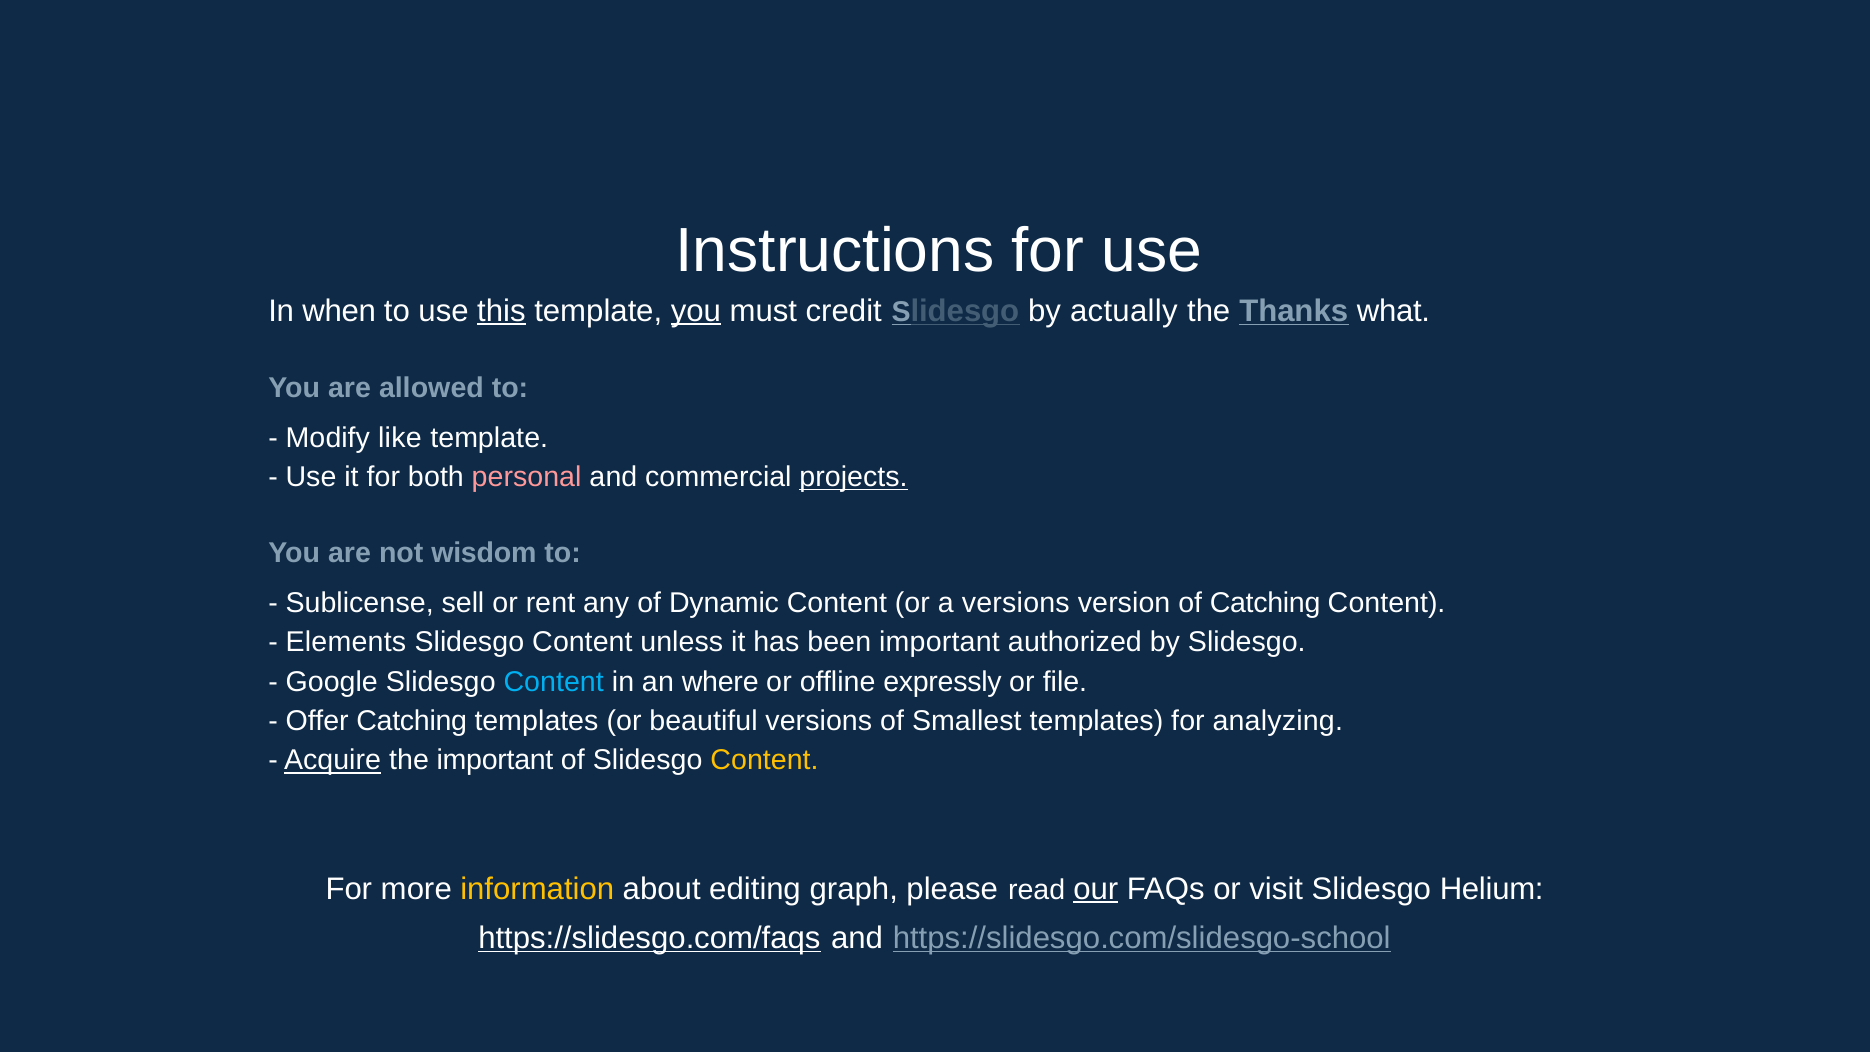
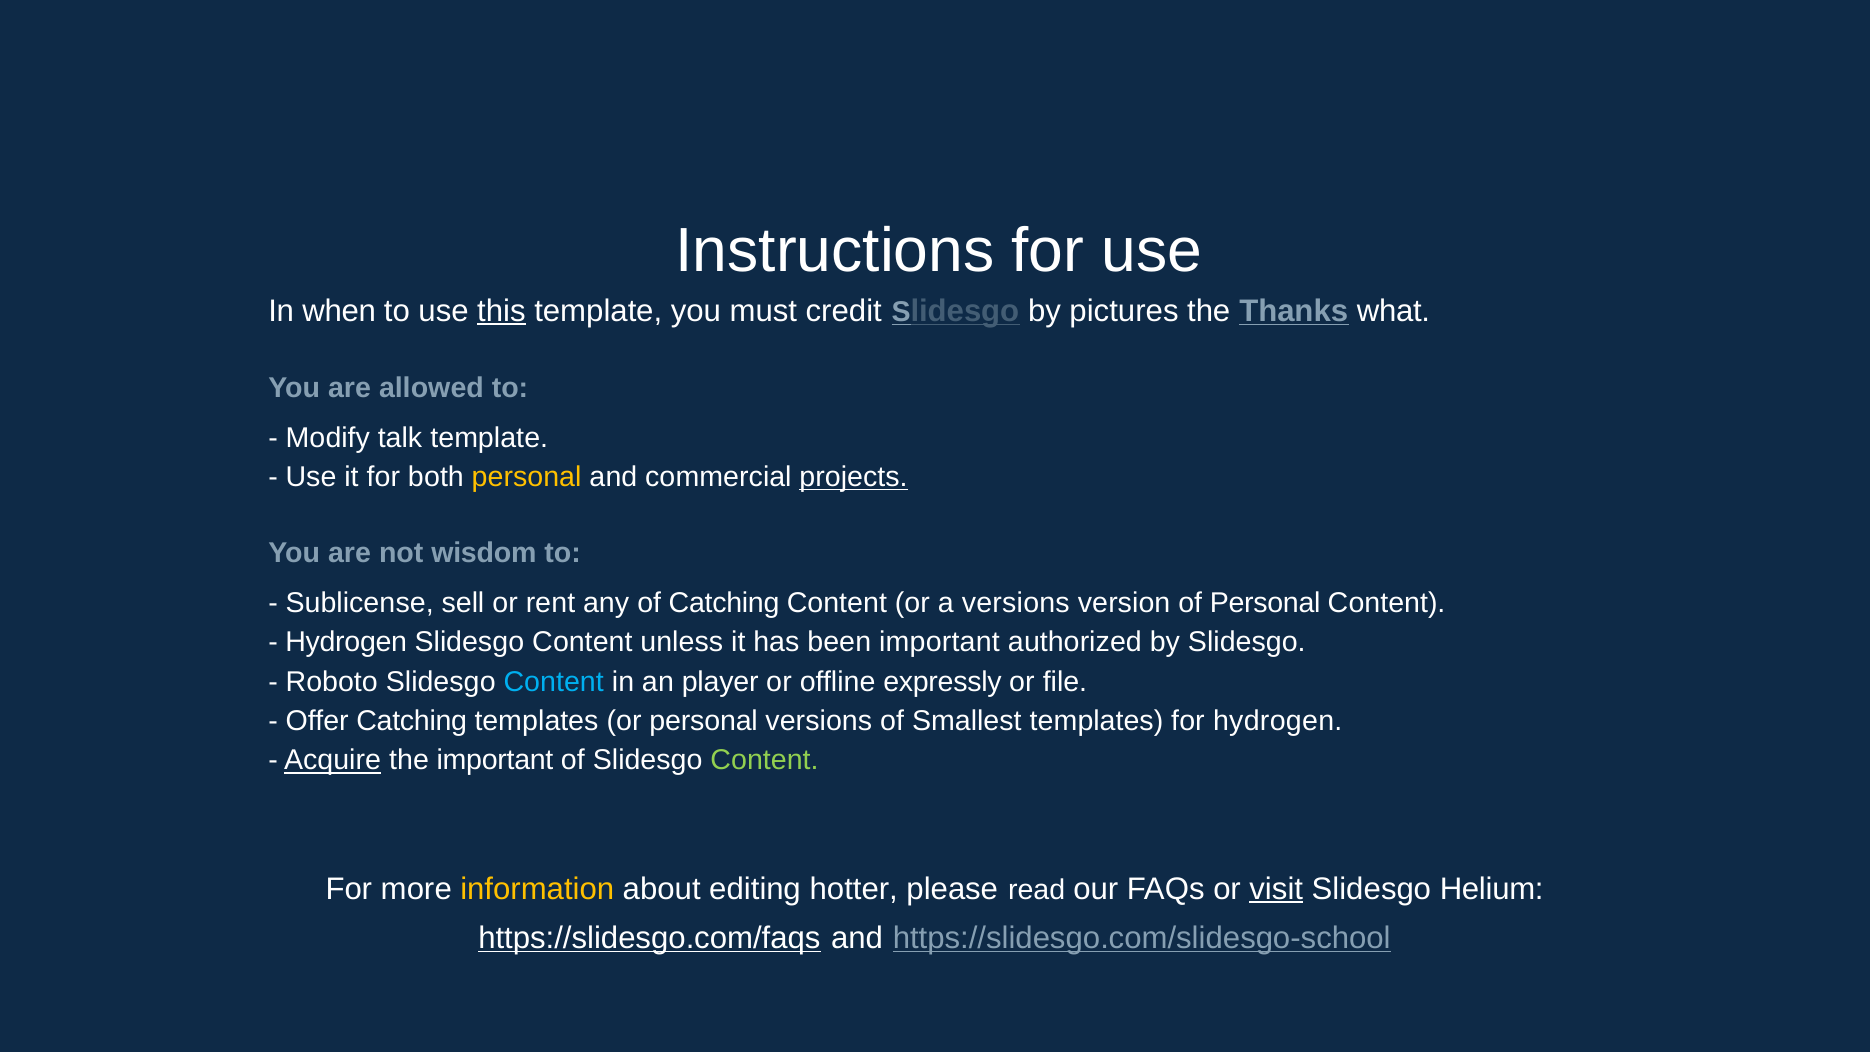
you at (696, 311) underline: present -> none
actually: actually -> pictures
like: like -> talk
personal at (527, 477) colour: pink -> yellow
of Dynamic: Dynamic -> Catching
of Catching: Catching -> Personal
Elements at (346, 642): Elements -> Hydrogen
Google: Google -> Roboto
where: where -> player
or beautiful: beautiful -> personal
for analyzing: analyzing -> hydrogen
Content at (765, 760) colour: yellow -> light green
graph: graph -> hotter
our underline: present -> none
visit underline: none -> present
